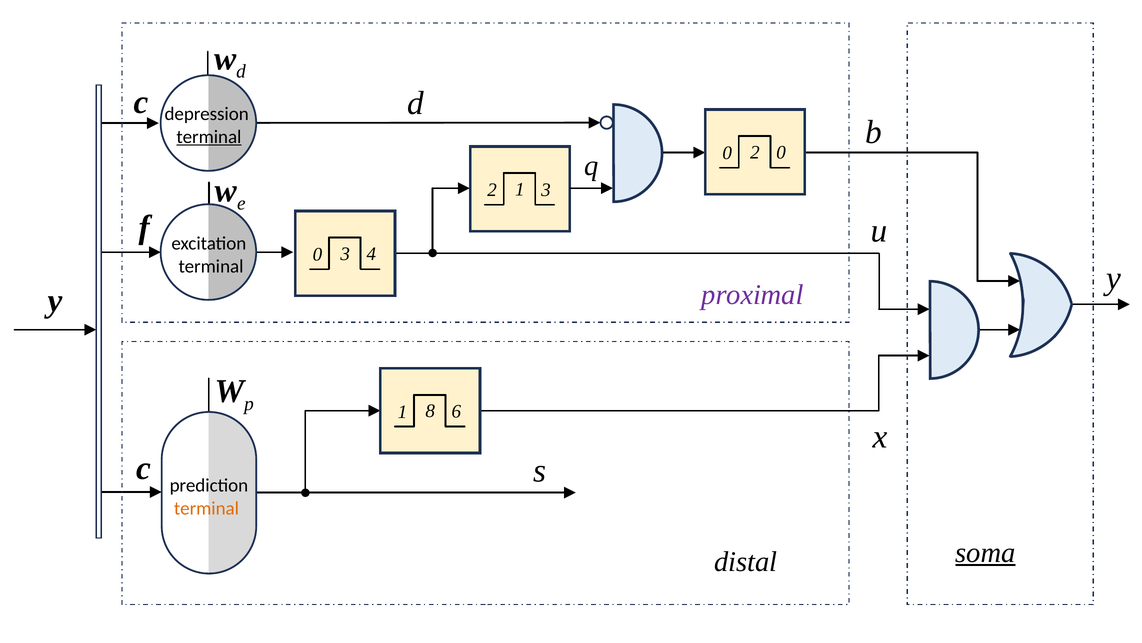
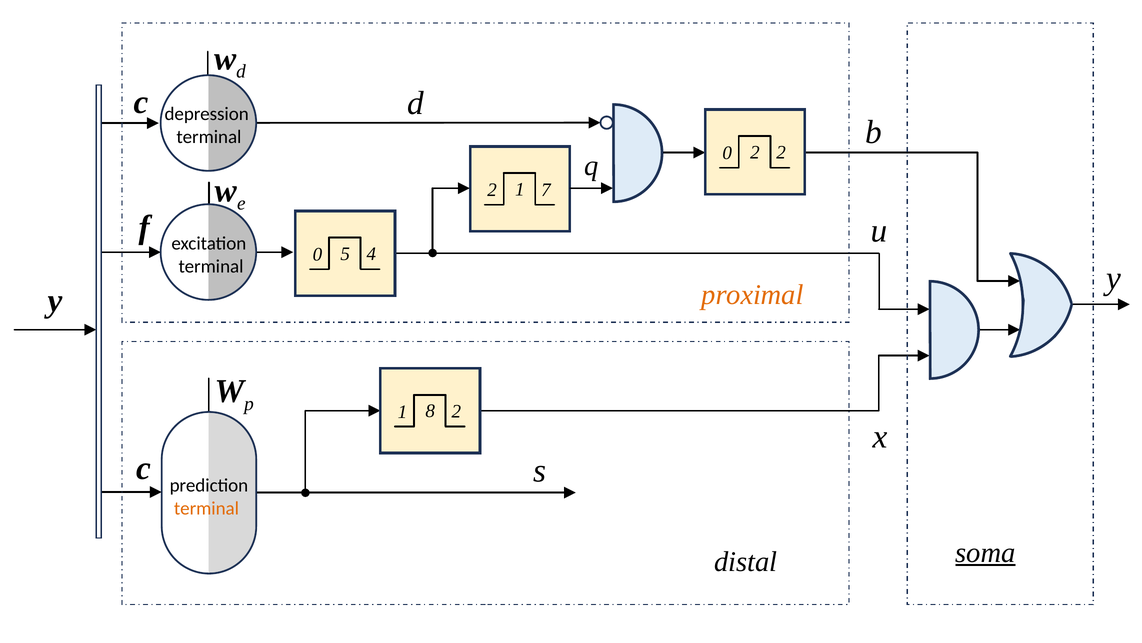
terminal at (209, 137) underline: present -> none
2 0: 0 -> 2
1 3: 3 -> 7
0 3: 3 -> 5
proximal colour: purple -> orange
8 6: 6 -> 2
